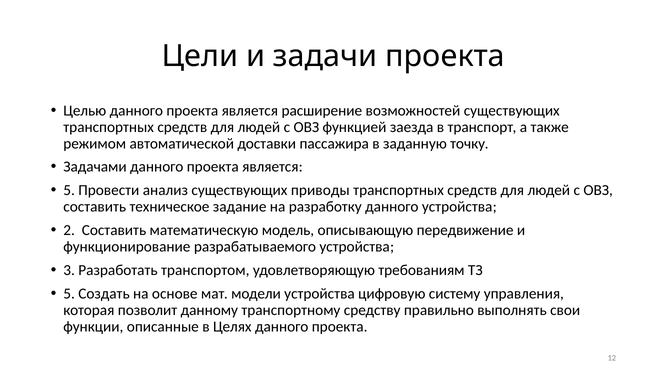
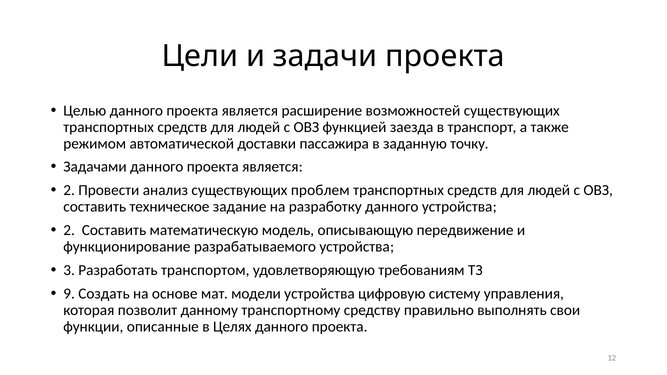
5 at (69, 190): 5 -> 2
приводы: приводы -> проблем
5 at (69, 294): 5 -> 9
